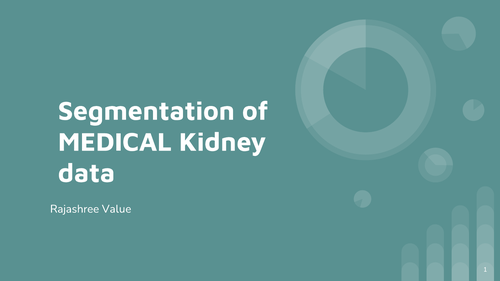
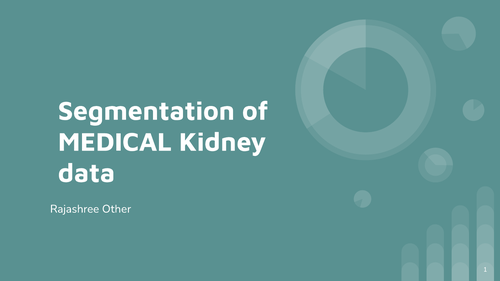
Value: Value -> Other
